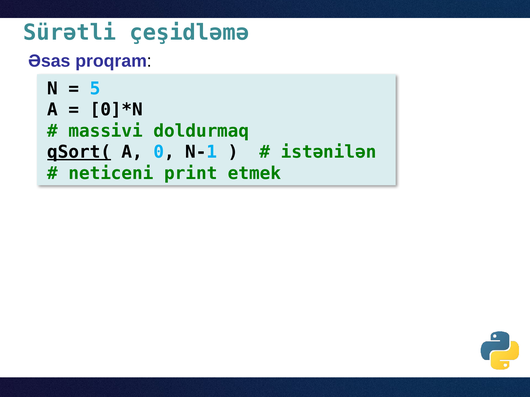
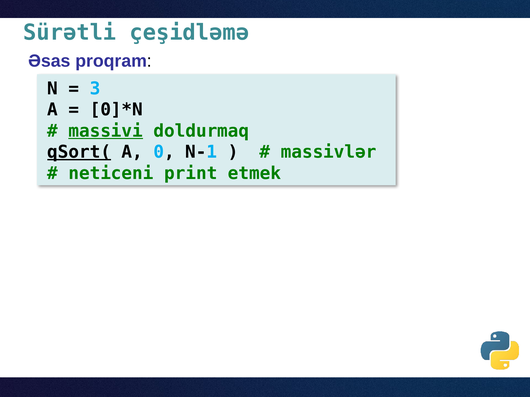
5: 5 -> 3
massivi underline: none -> present
istənilən: istənilən -> massivlər
